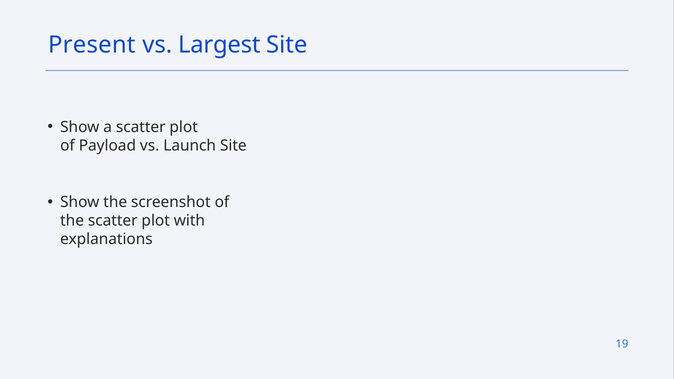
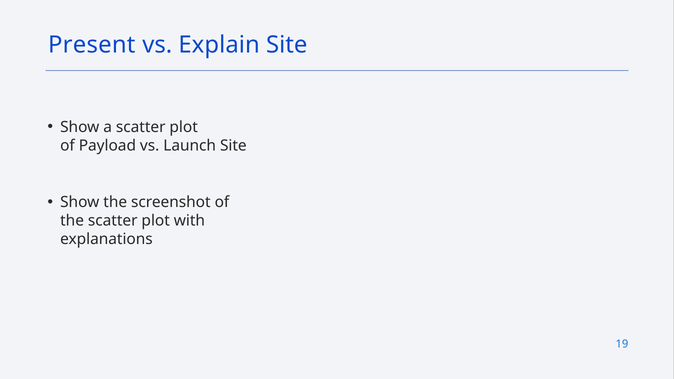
Largest: Largest -> Explain
